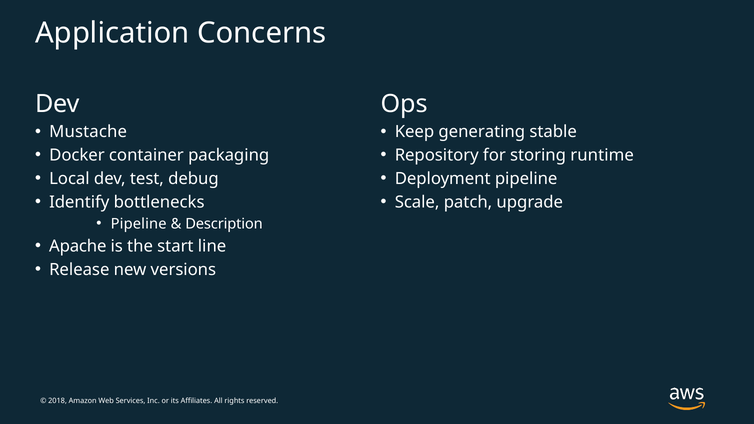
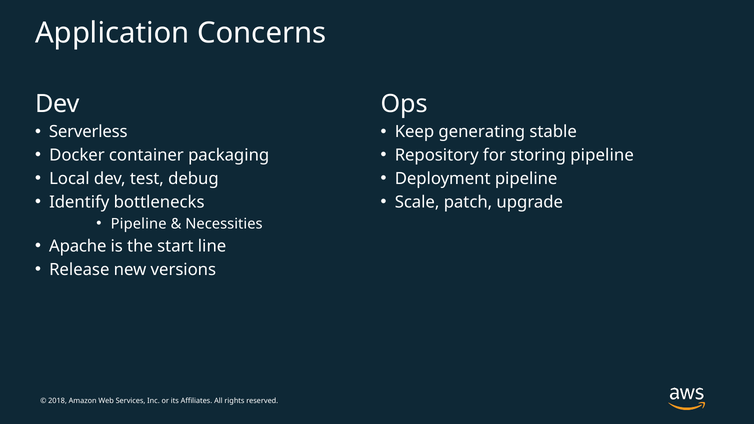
Mustache: Mustache -> Serverless
storing runtime: runtime -> pipeline
Description: Description -> Necessities
